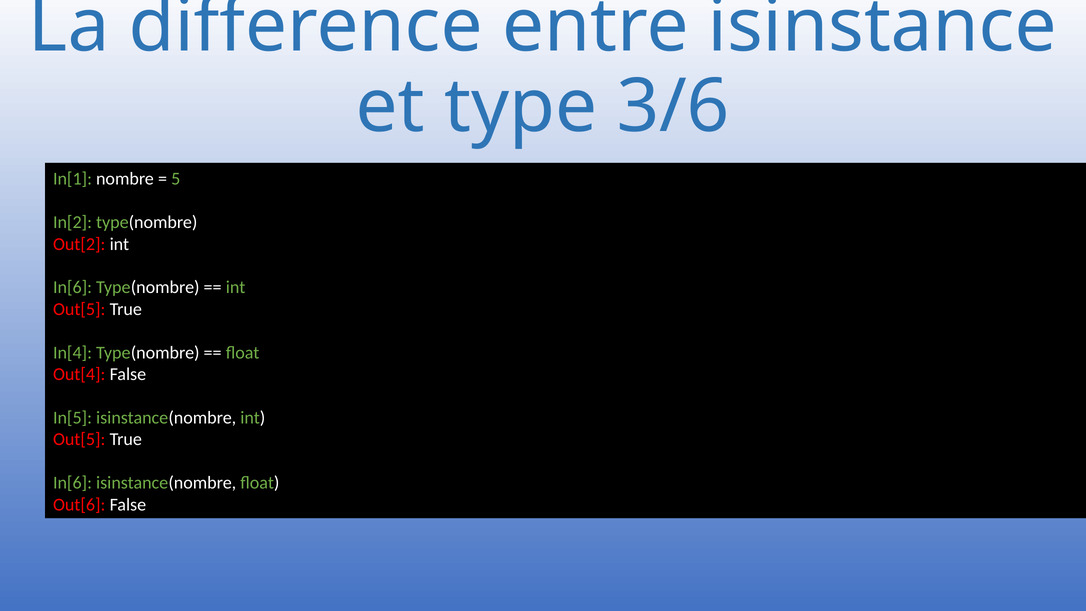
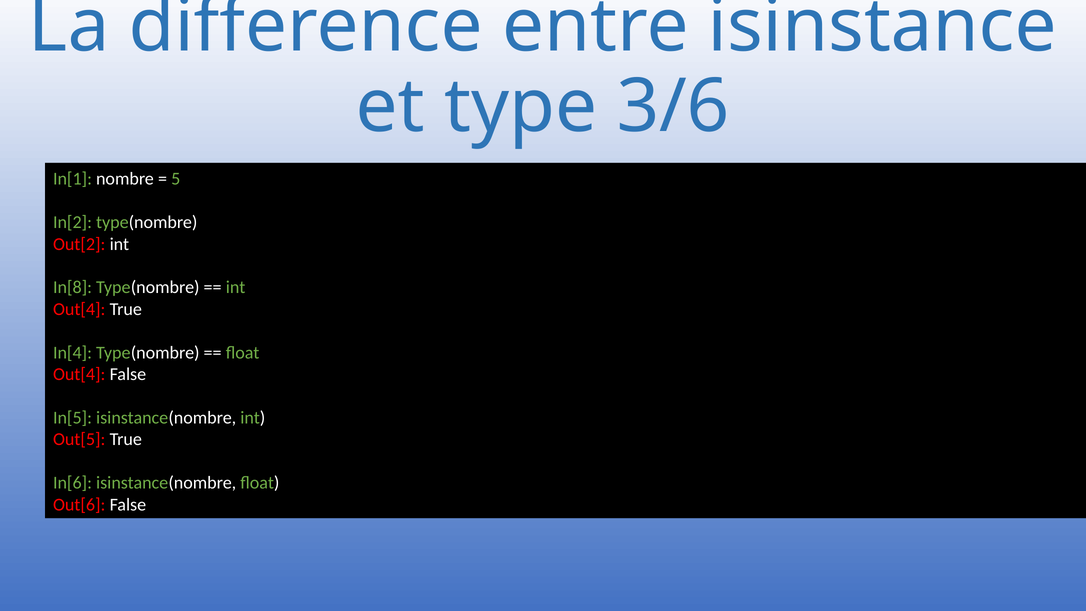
In[6 at (73, 287): In[6 -> In[8
Out[5 at (79, 309): Out[5 -> Out[4
